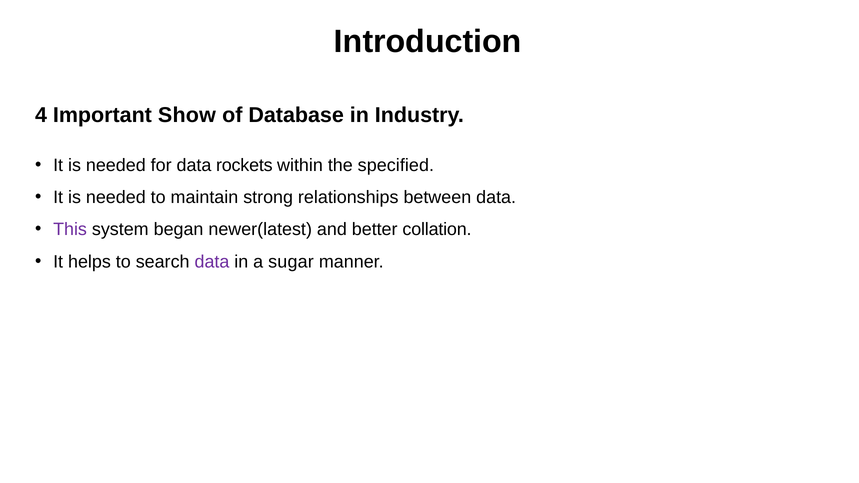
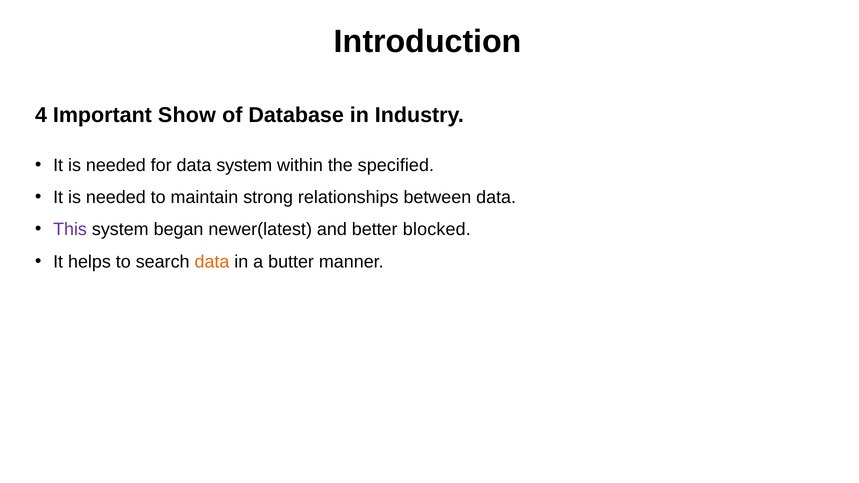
data rockets: rockets -> system
collation: collation -> blocked
data at (212, 262) colour: purple -> orange
sugar: sugar -> butter
